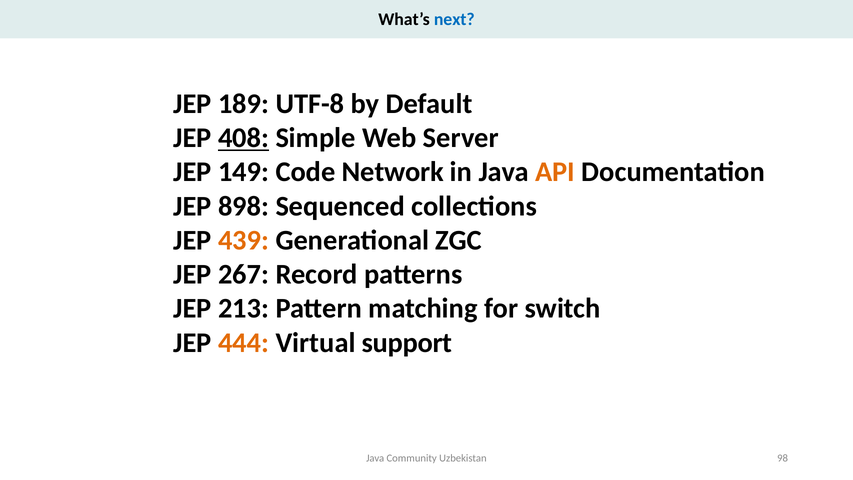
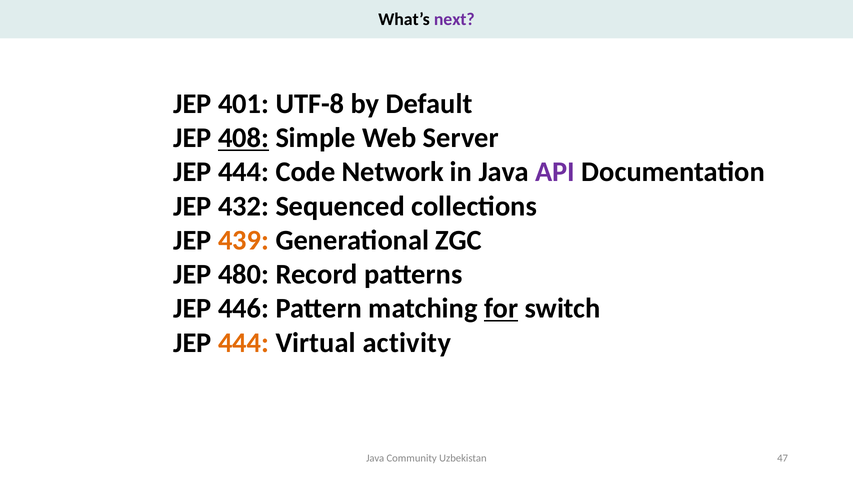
next colour: blue -> purple
189: 189 -> 401
149 at (244, 172): 149 -> 444
API colour: orange -> purple
898: 898 -> 432
267: 267 -> 480
213: 213 -> 446
for underline: none -> present
support: support -> activity
98: 98 -> 47
